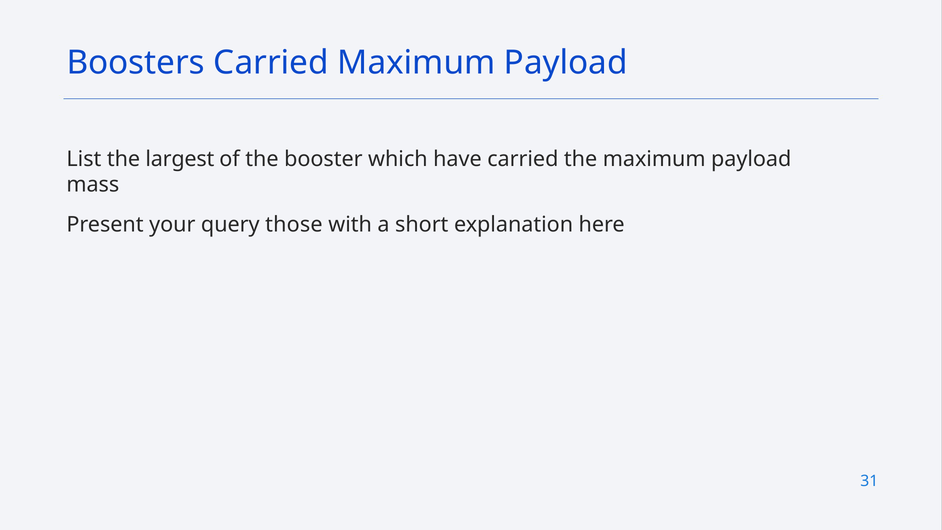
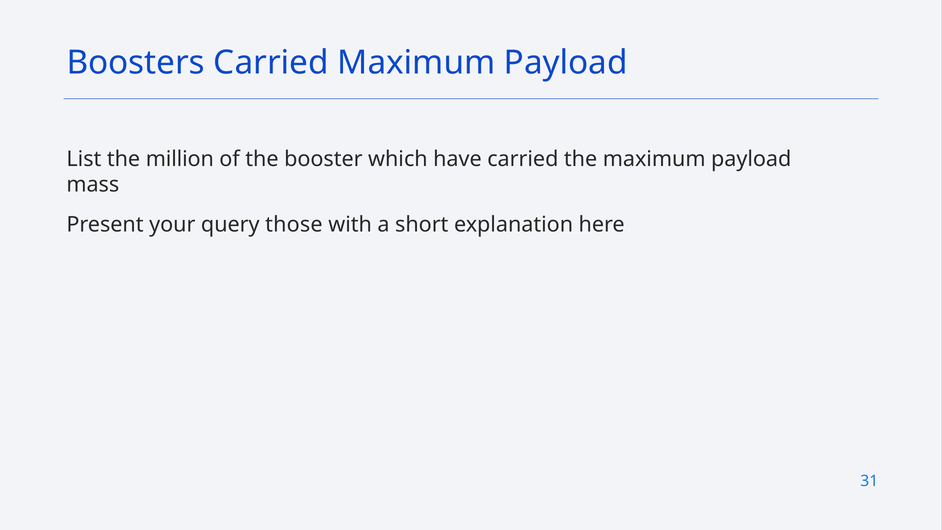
largest: largest -> million
